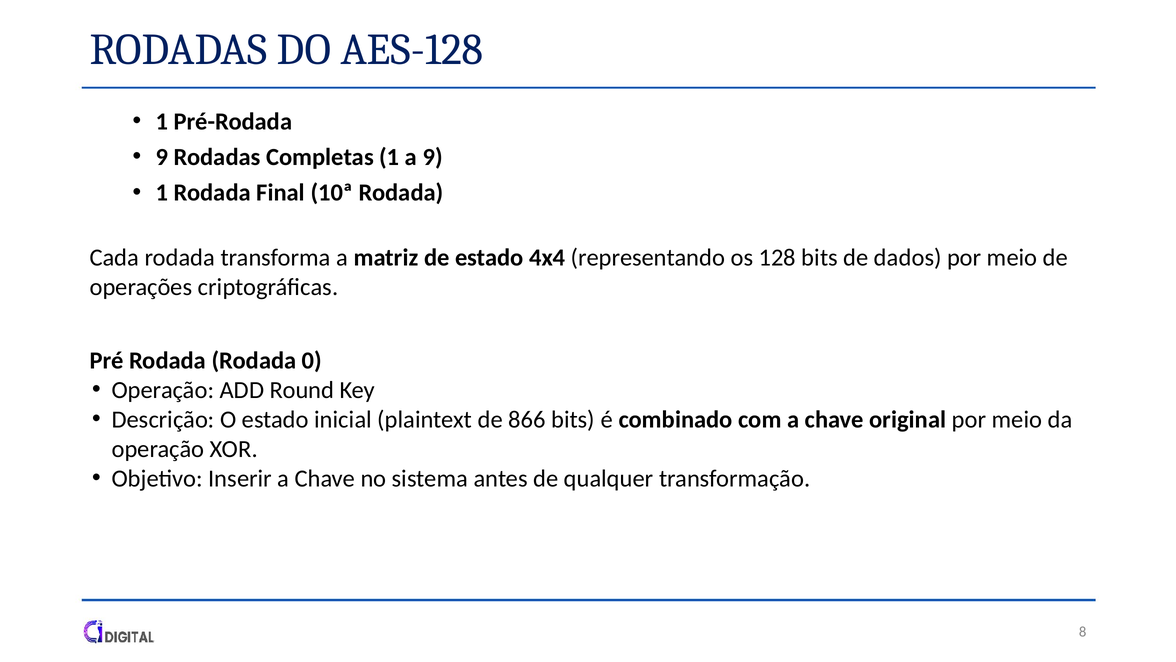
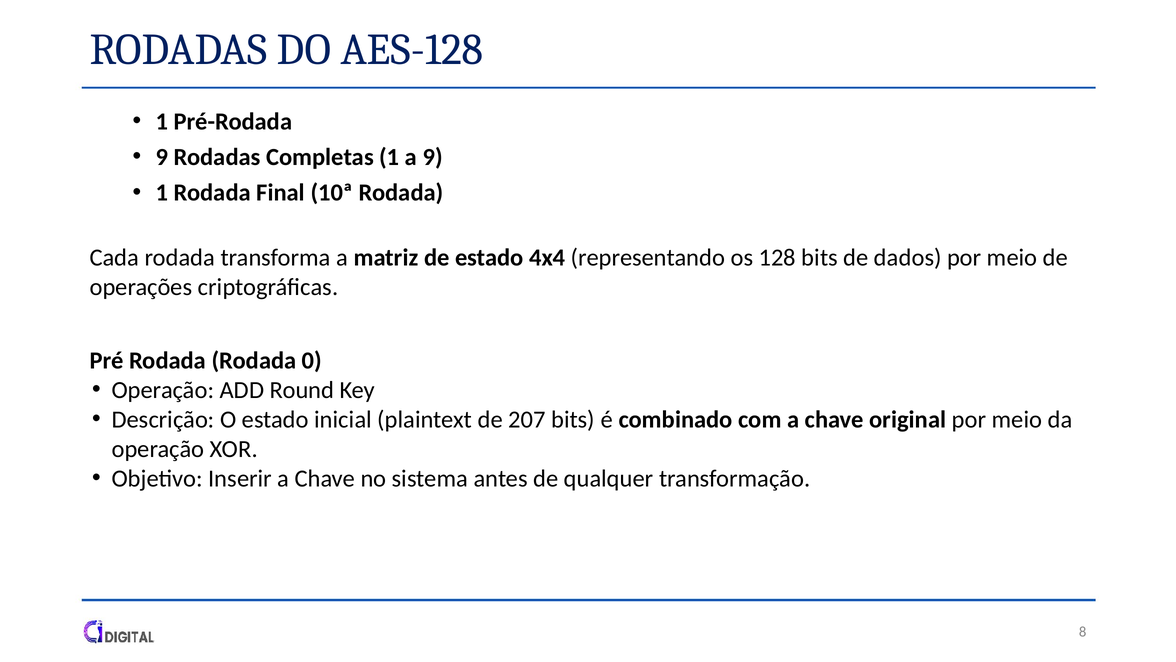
866: 866 -> 207
